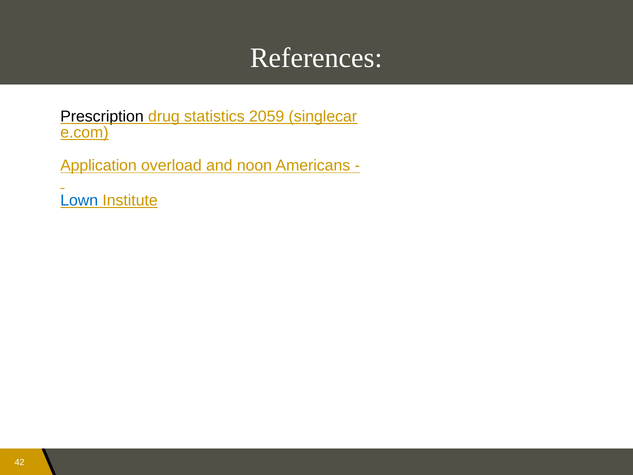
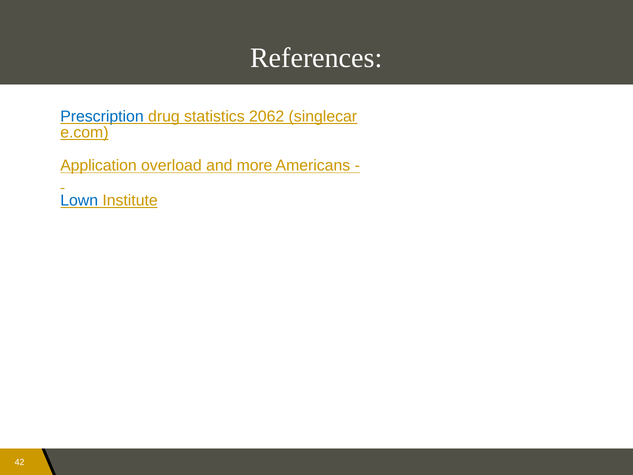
Prescription colour: black -> blue
2059: 2059 -> 2062
noon: noon -> more
